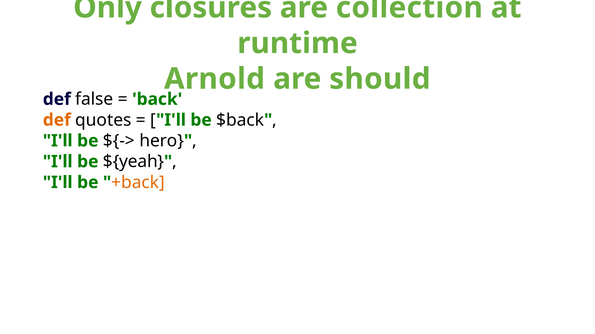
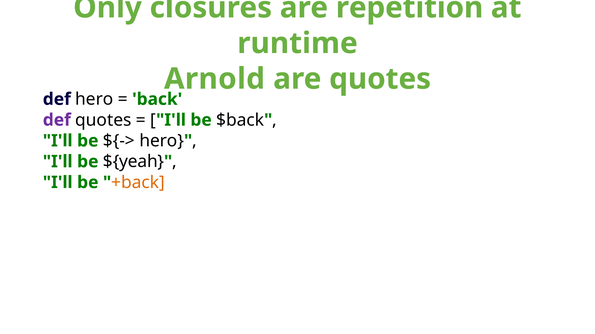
collection: collection -> repetition
are should: should -> quotes
def false: false -> hero
def at (57, 120) colour: orange -> purple
